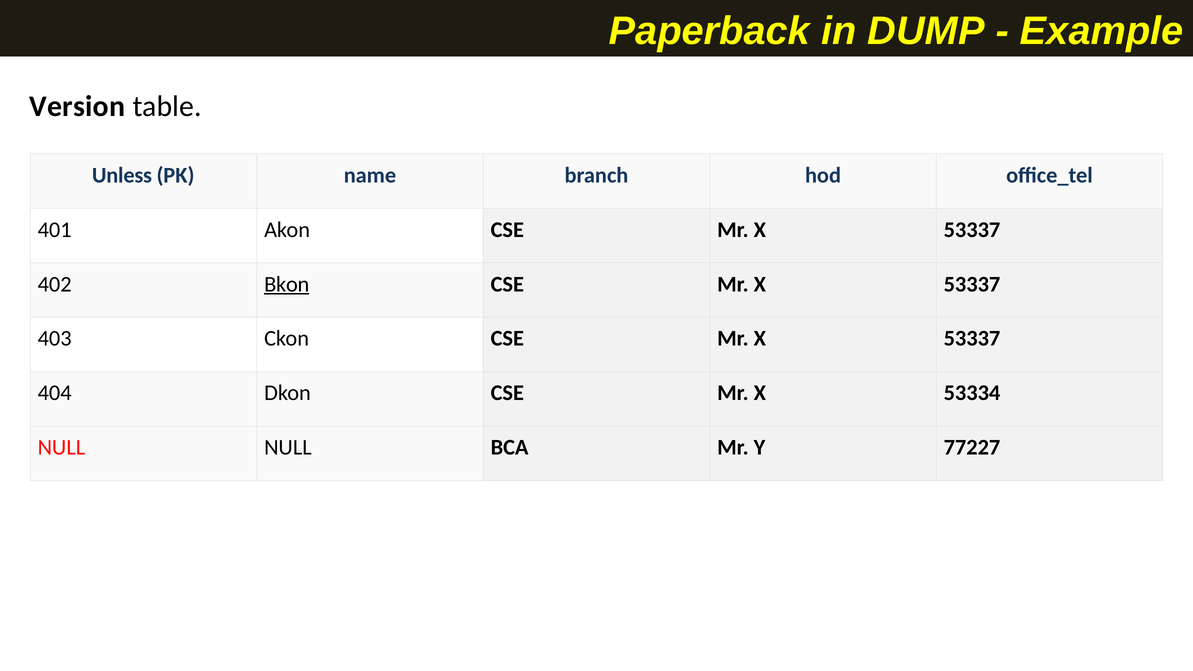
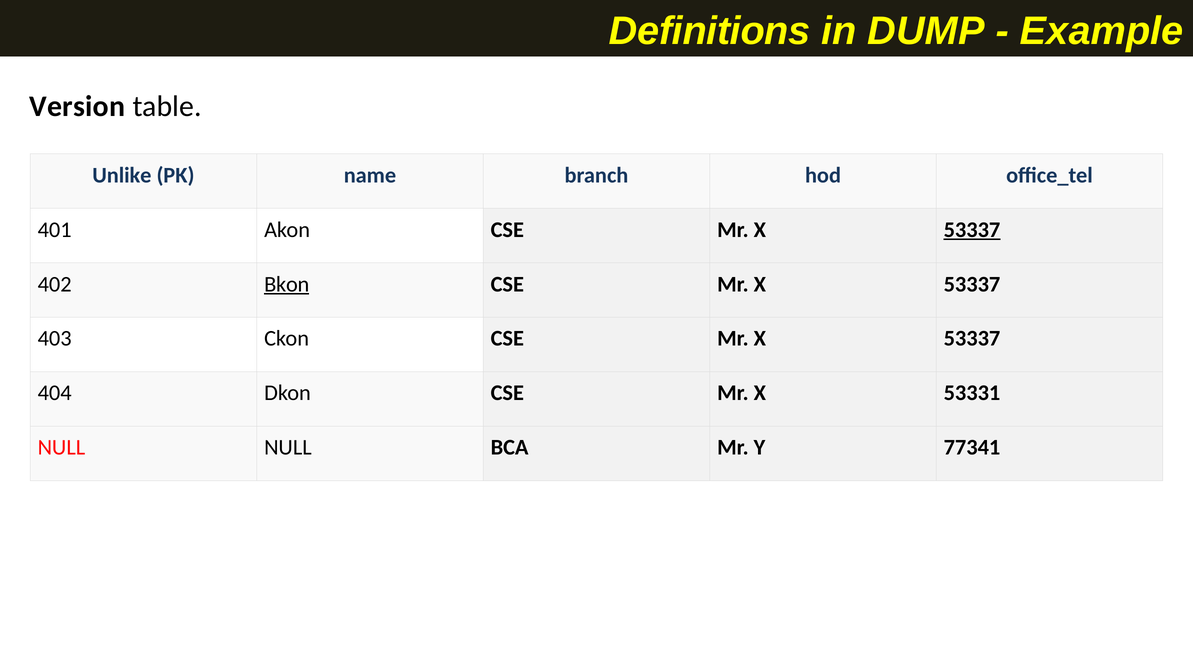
Paperback: Paperback -> Definitions
Unless: Unless -> Unlike
53337 at (972, 230) underline: none -> present
53334: 53334 -> 53331
77227: 77227 -> 77341
